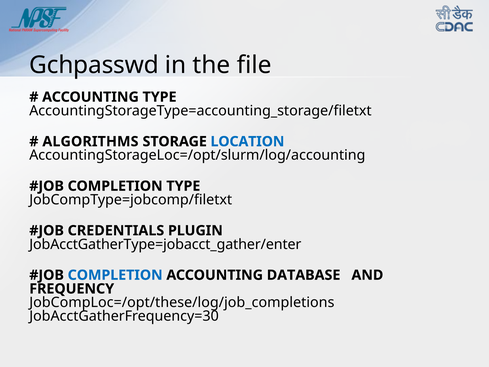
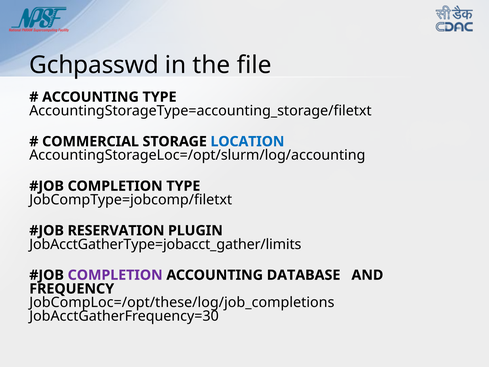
ALGORITHMS: ALGORITHMS -> COMMERCIAL
CREDENTIALS: CREDENTIALS -> RESERVATION
JobAcctGatherType=jobacct_gather/enter: JobAcctGatherType=jobacct_gather/enter -> JobAcctGatherType=jobacct_gather/limits
COMPLETION at (115, 275) colour: blue -> purple
